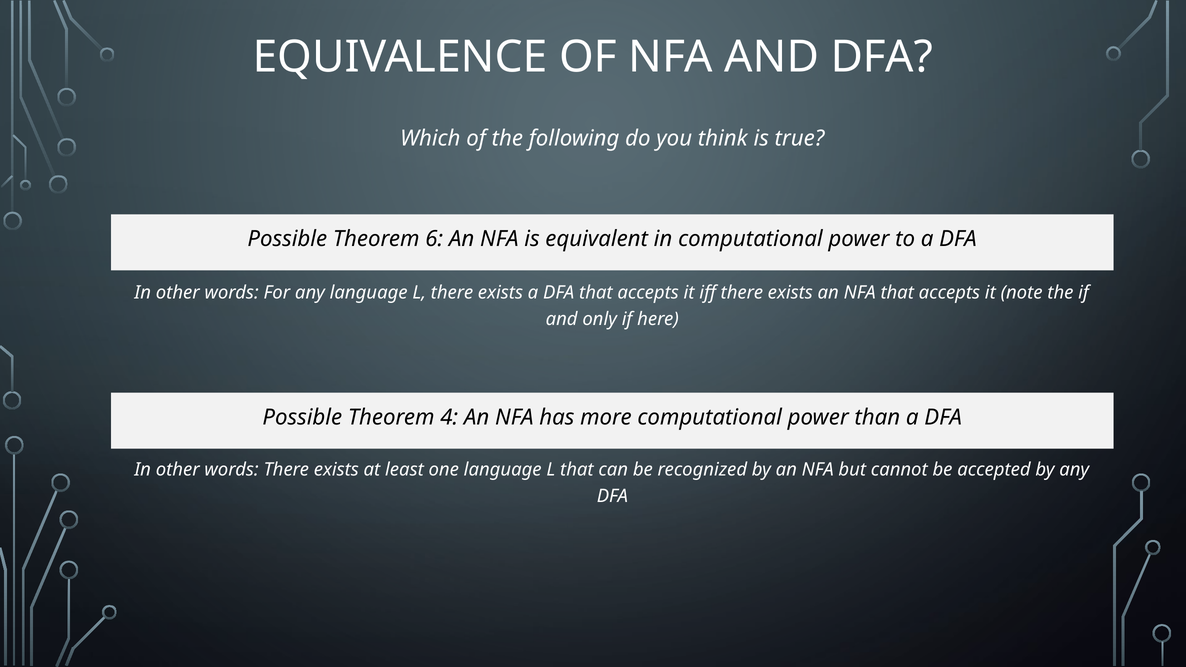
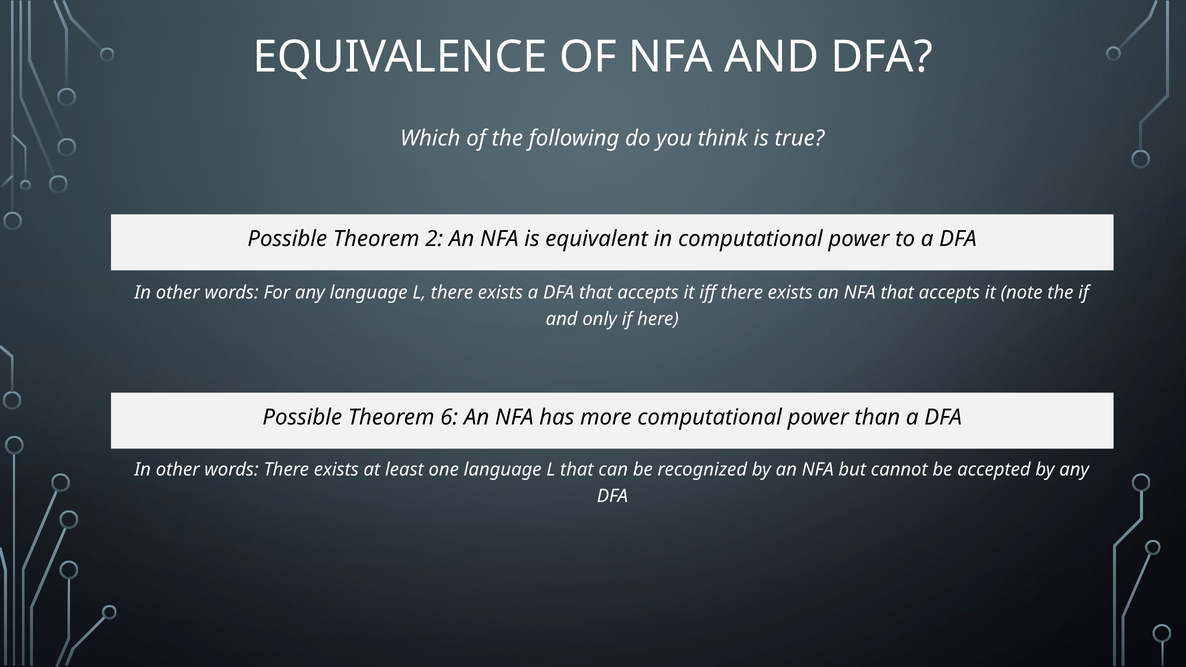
6: 6 -> 2
4: 4 -> 6
